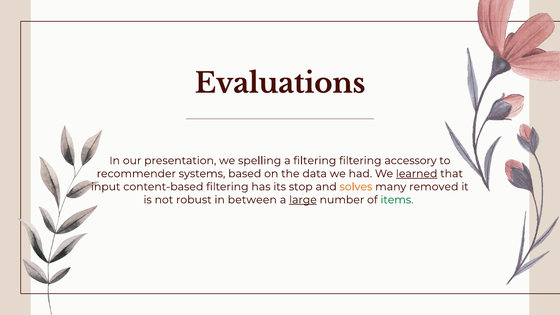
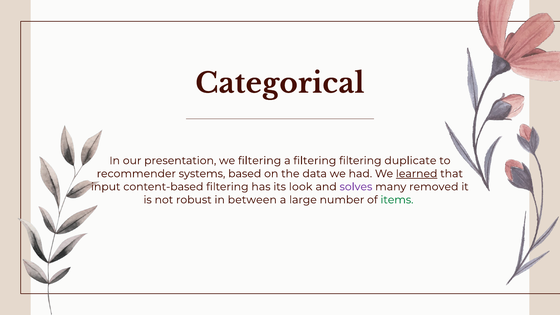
Evaluations: Evaluations -> Categorical
we spelling: spelling -> filtering
accessory: accessory -> duplicate
stop: stop -> look
solves colour: orange -> purple
large underline: present -> none
